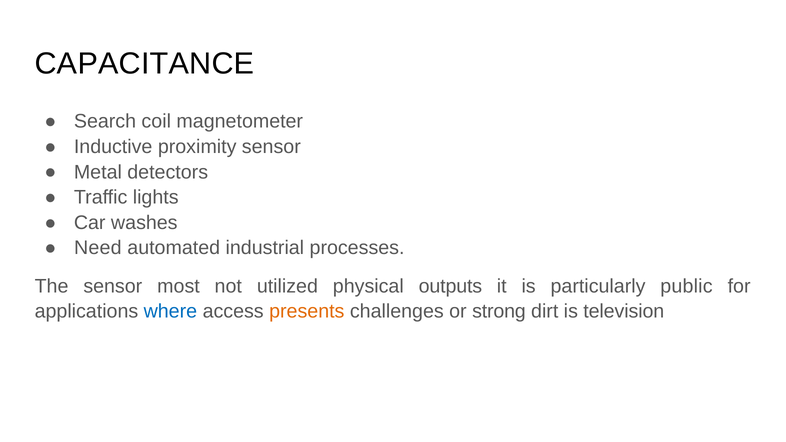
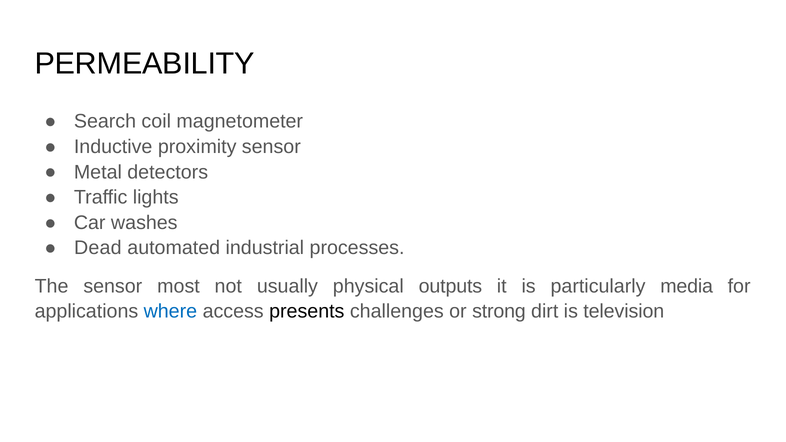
CAPACITANCE: CAPACITANCE -> PERMEABILITY
Need: Need -> Dead
utilized: utilized -> usually
public: public -> media
presents colour: orange -> black
